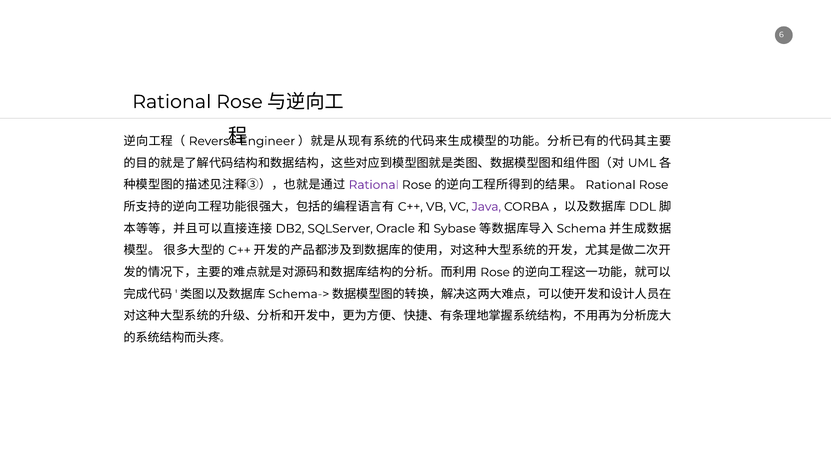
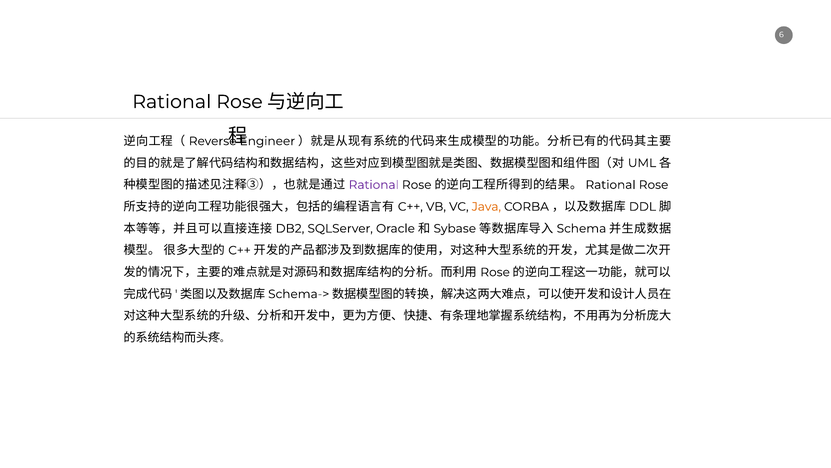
Java colour: purple -> orange
